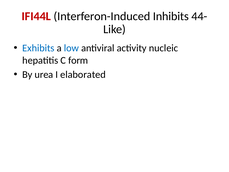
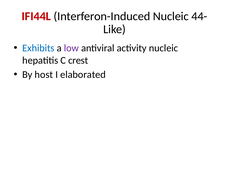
Interferon-Induced Inhibits: Inhibits -> Nucleic
low colour: blue -> purple
form: form -> crest
urea: urea -> host
